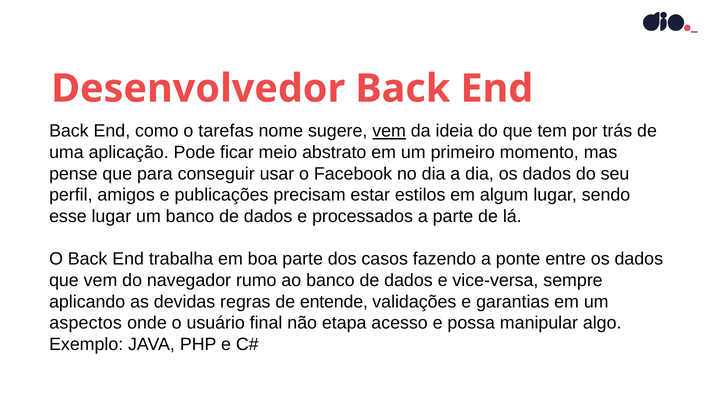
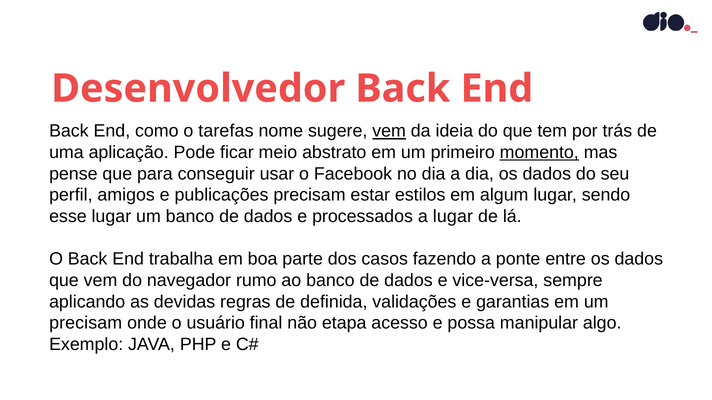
momento underline: none -> present
a parte: parte -> lugar
entende: entende -> definida
aspectos at (86, 323): aspectos -> precisam
